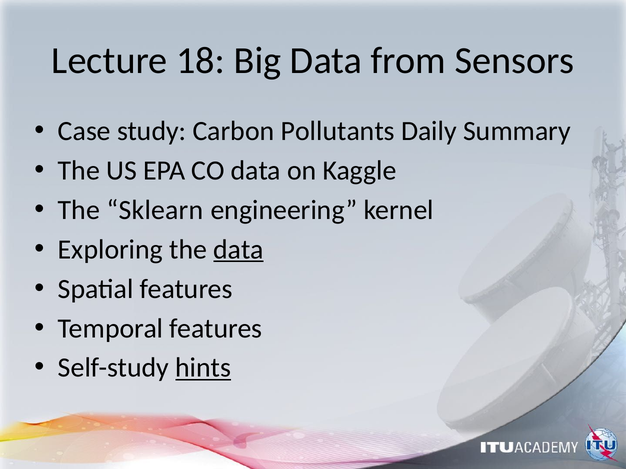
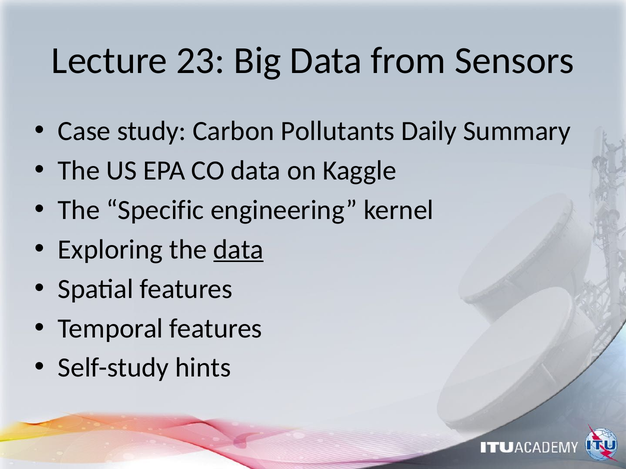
18: 18 -> 23
Sklearn: Sklearn -> Specific
hints underline: present -> none
